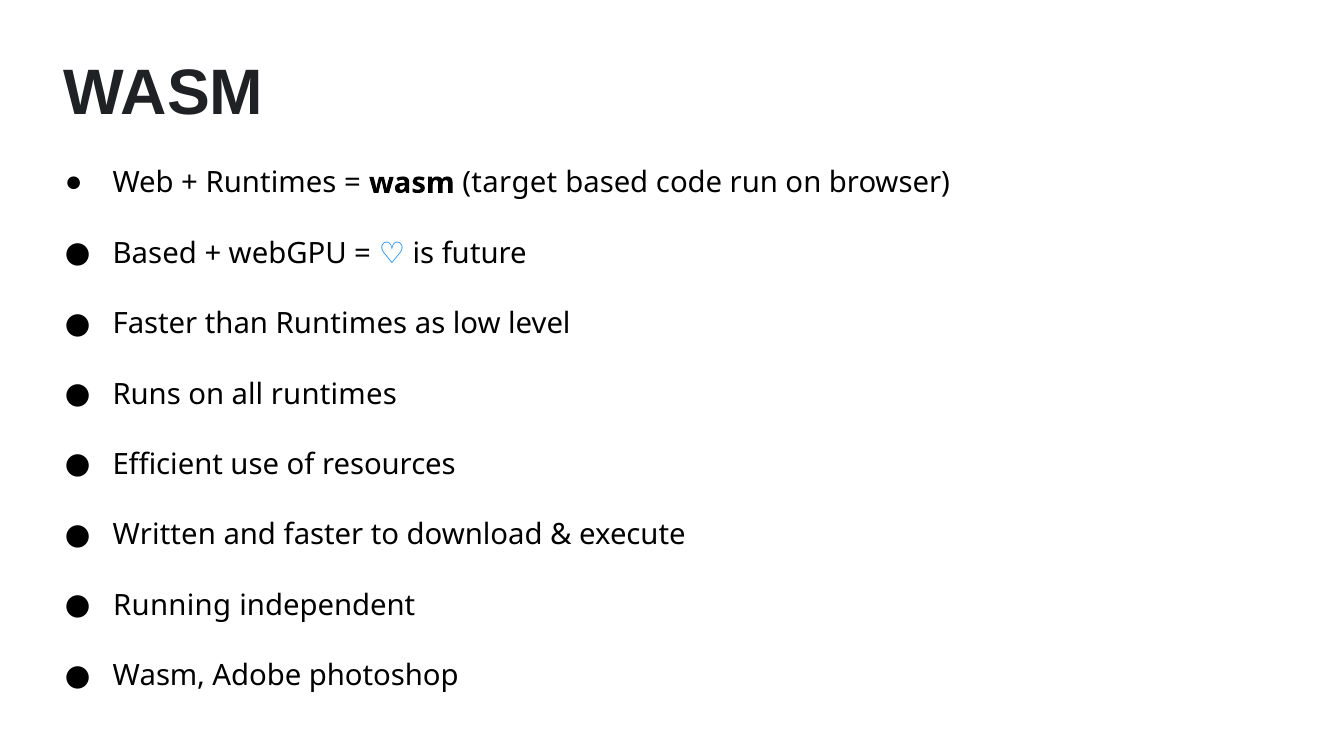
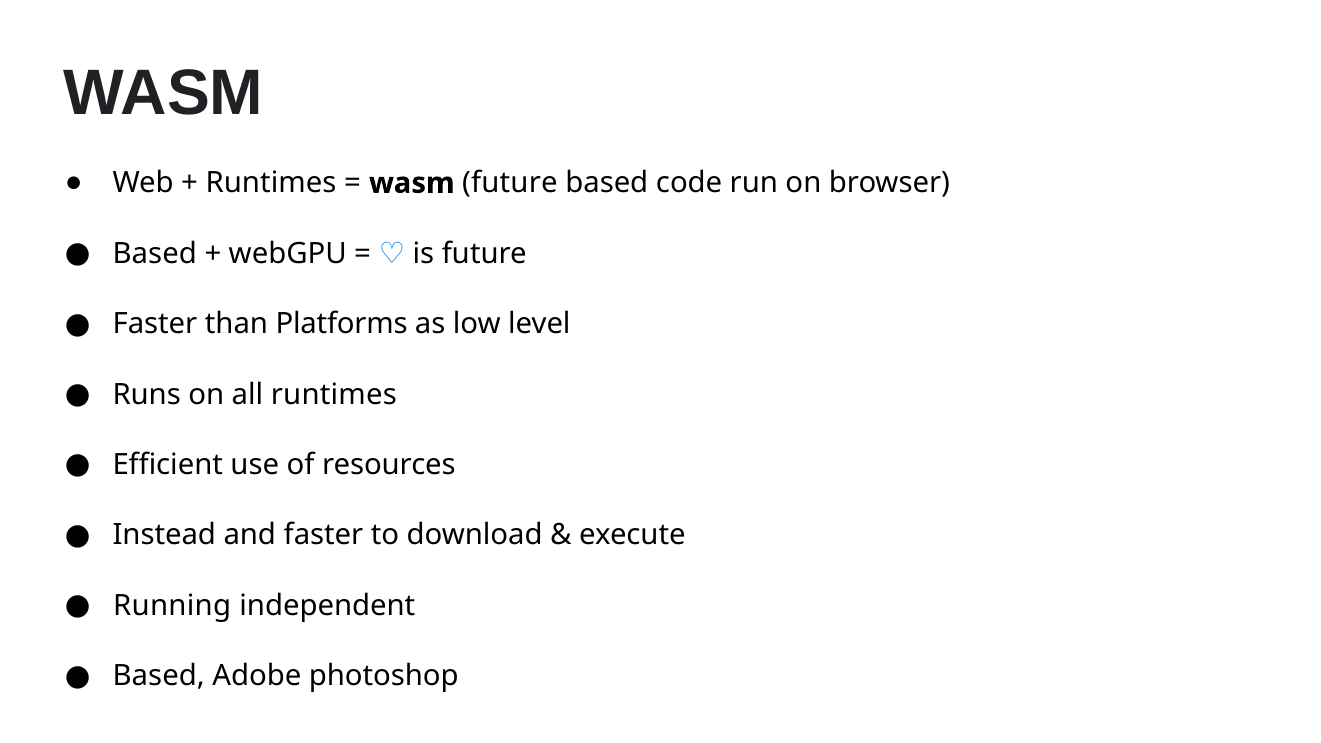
wasm target: target -> future
than Runtimes: Runtimes -> Platforms
Written: Written -> Instead
Wasm at (159, 676): Wasm -> Based
